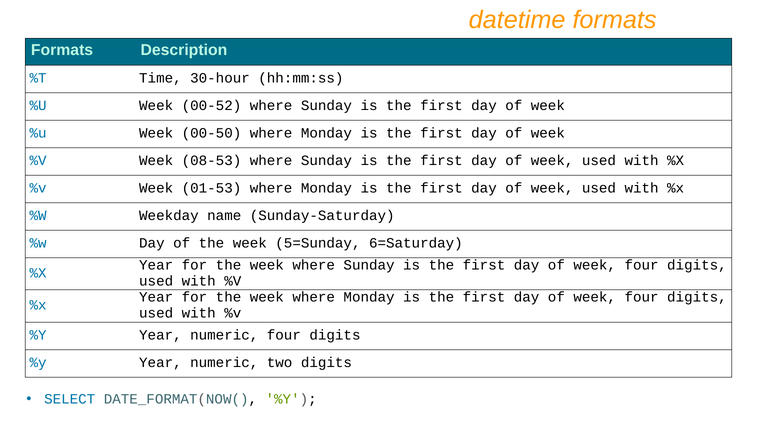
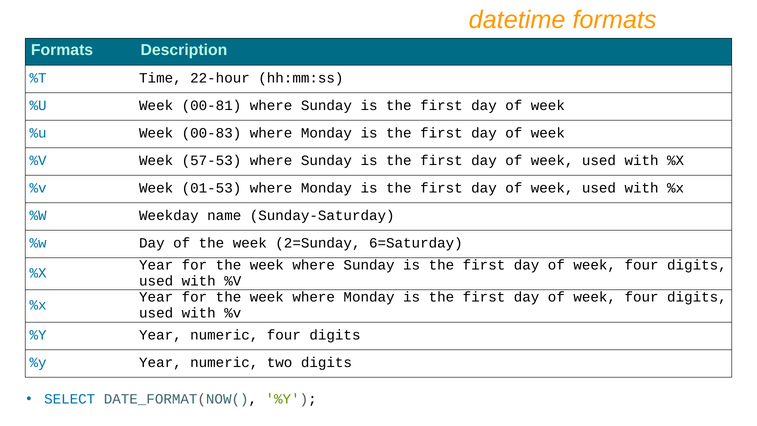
30-hour: 30-hour -> 22-hour
00-52: 00-52 -> 00-81
00-50: 00-50 -> 00-83
08-53: 08-53 -> 57-53
5=Sunday: 5=Sunday -> 2=Sunday
